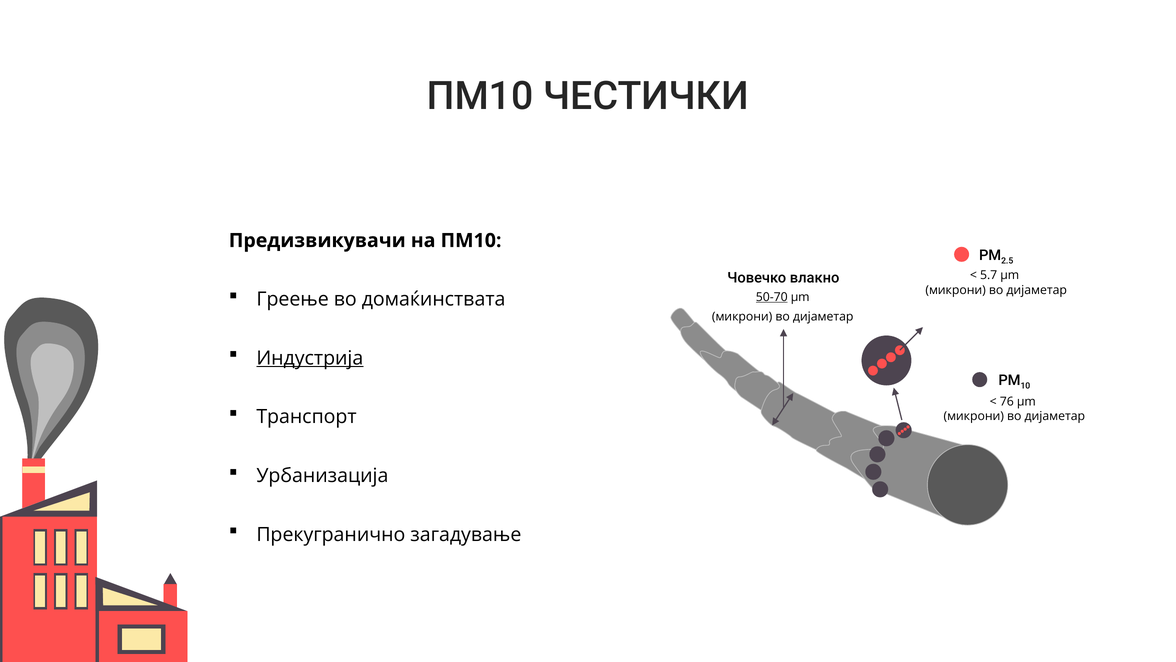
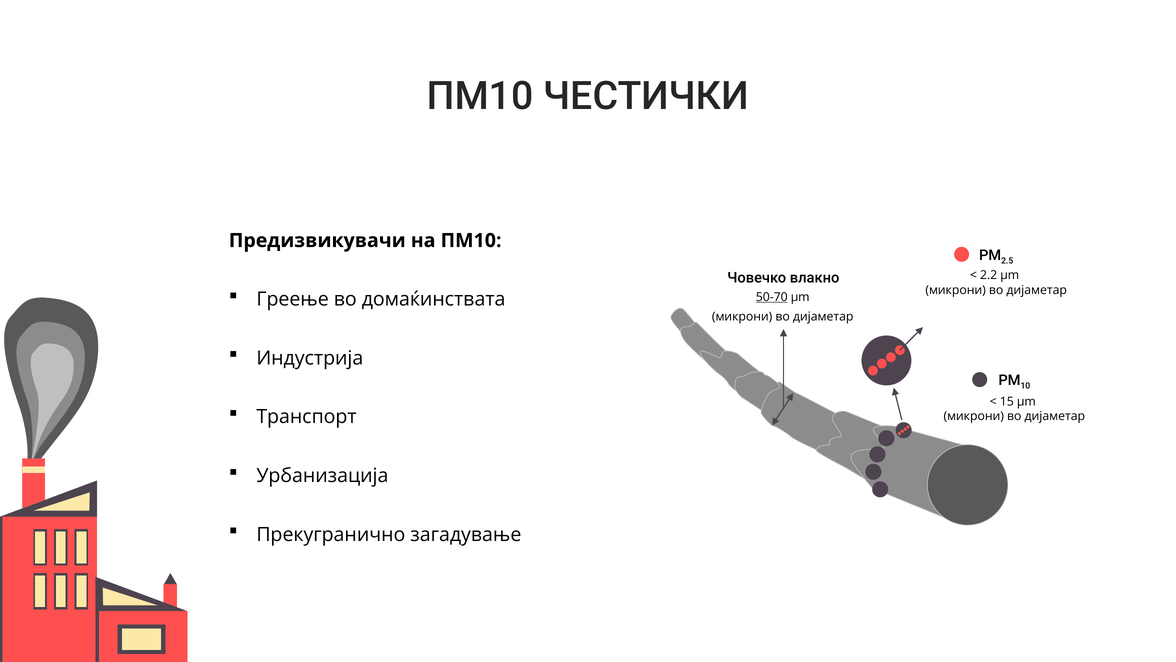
5.7: 5.7 -> 2.2
Индустрија underline: present -> none
76: 76 -> 15
